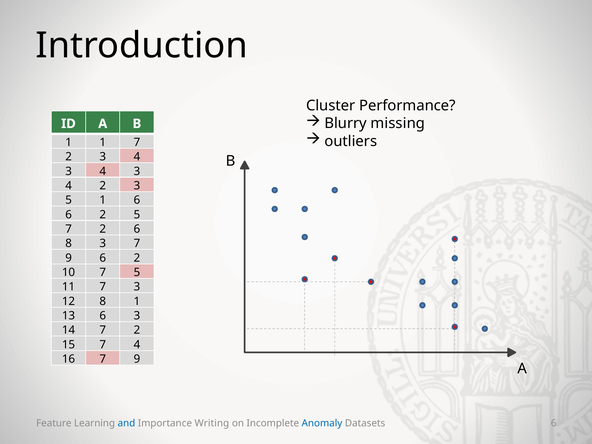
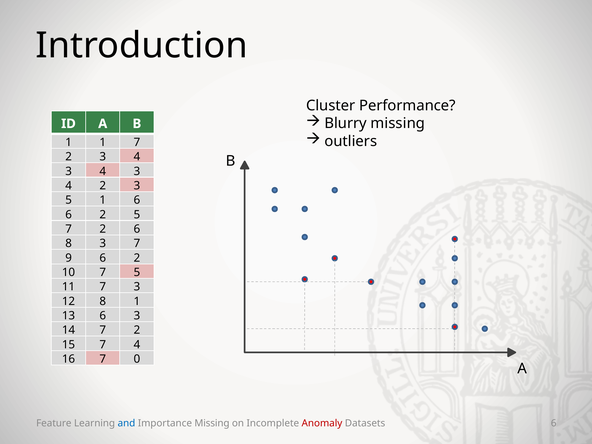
16 7 9: 9 -> 0
Importance Writing: Writing -> Missing
Anomaly colour: blue -> red
